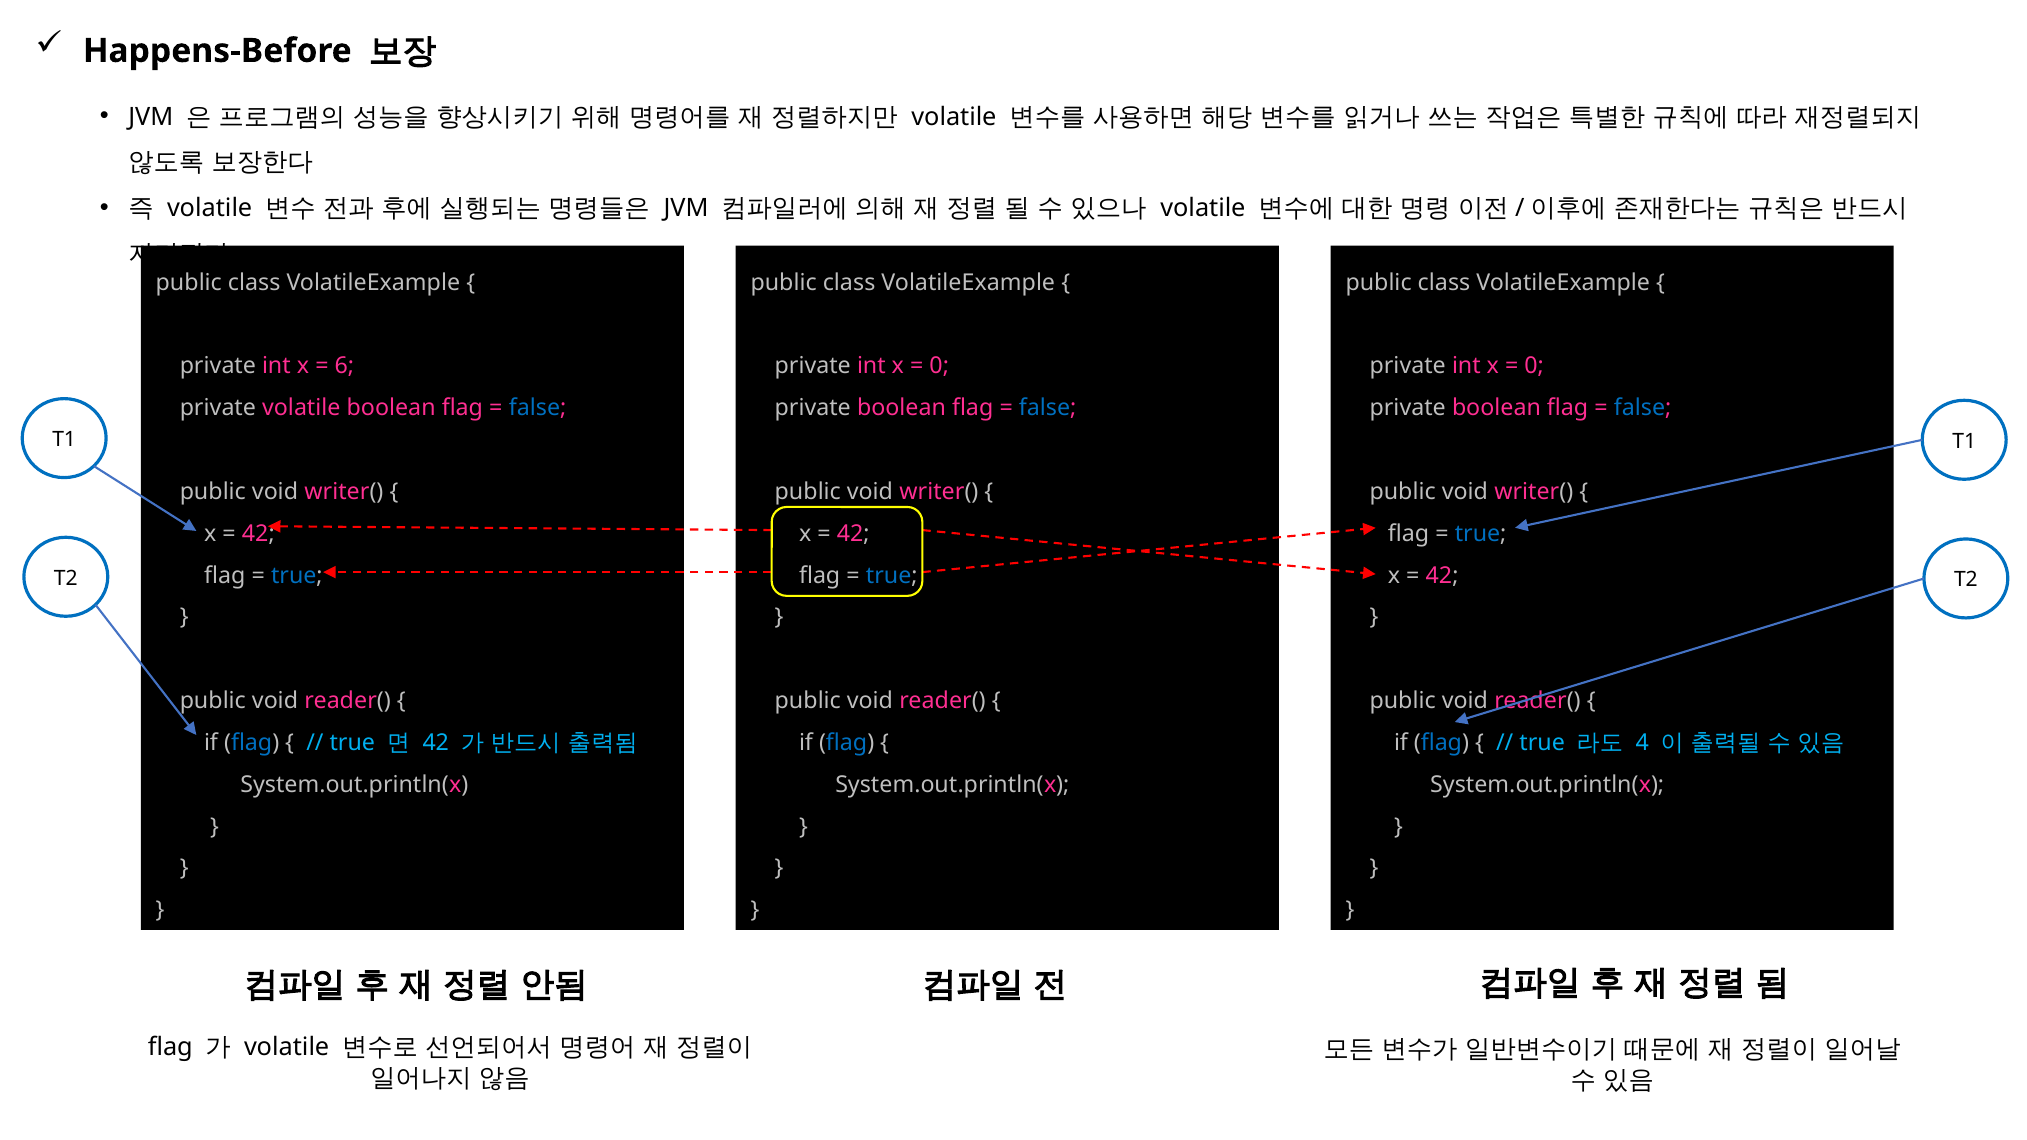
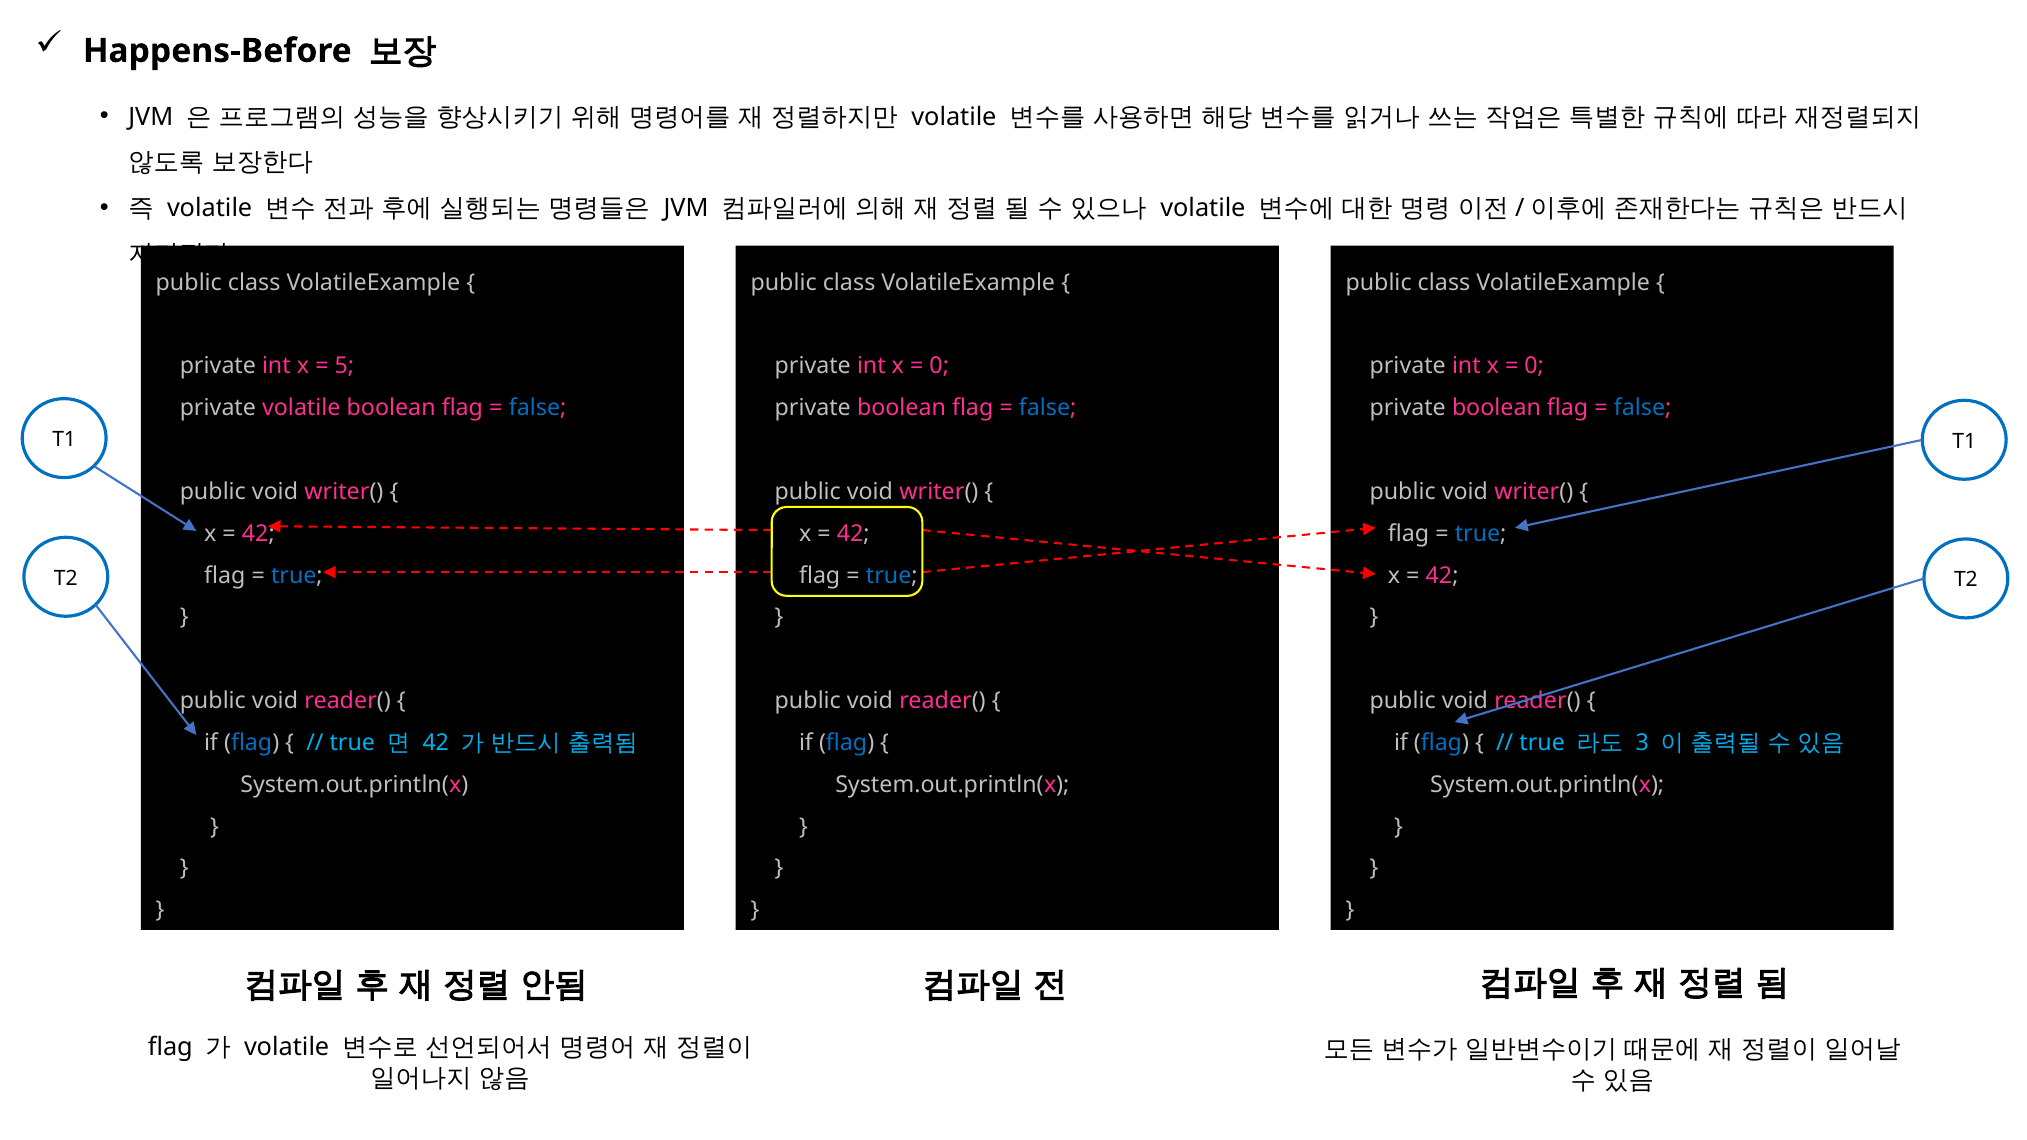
6: 6 -> 5
4: 4 -> 3
